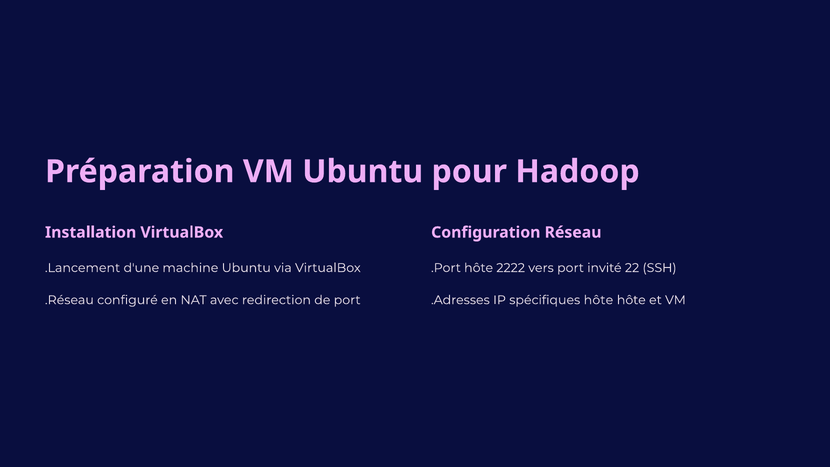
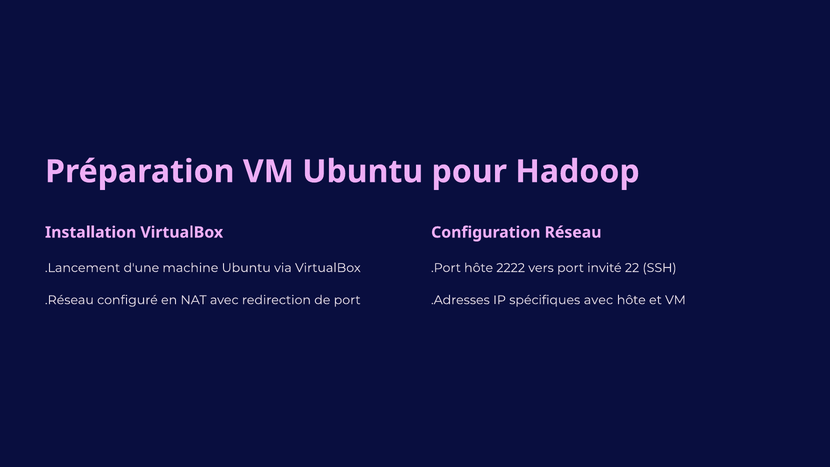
spécifiques hôte: hôte -> avec
